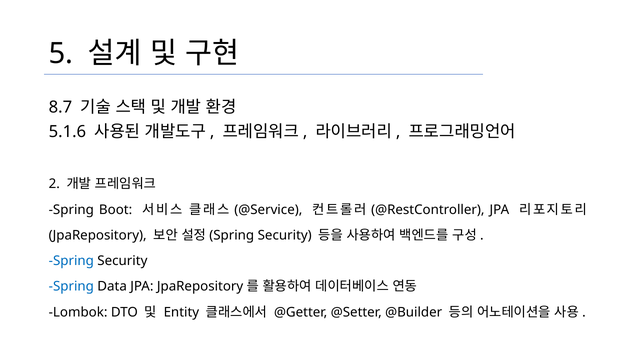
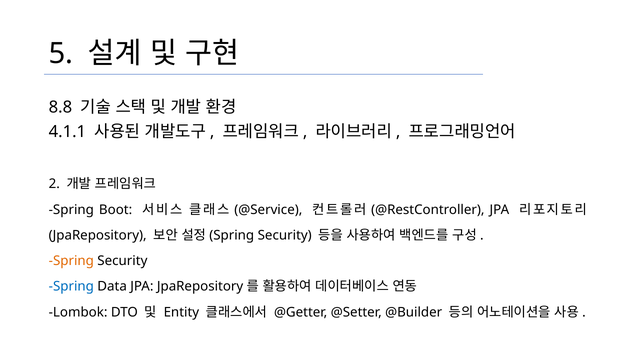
8.7: 8.7 -> 8.8
5.1.6: 5.1.6 -> 4.1.1
Spring at (71, 260) colour: blue -> orange
